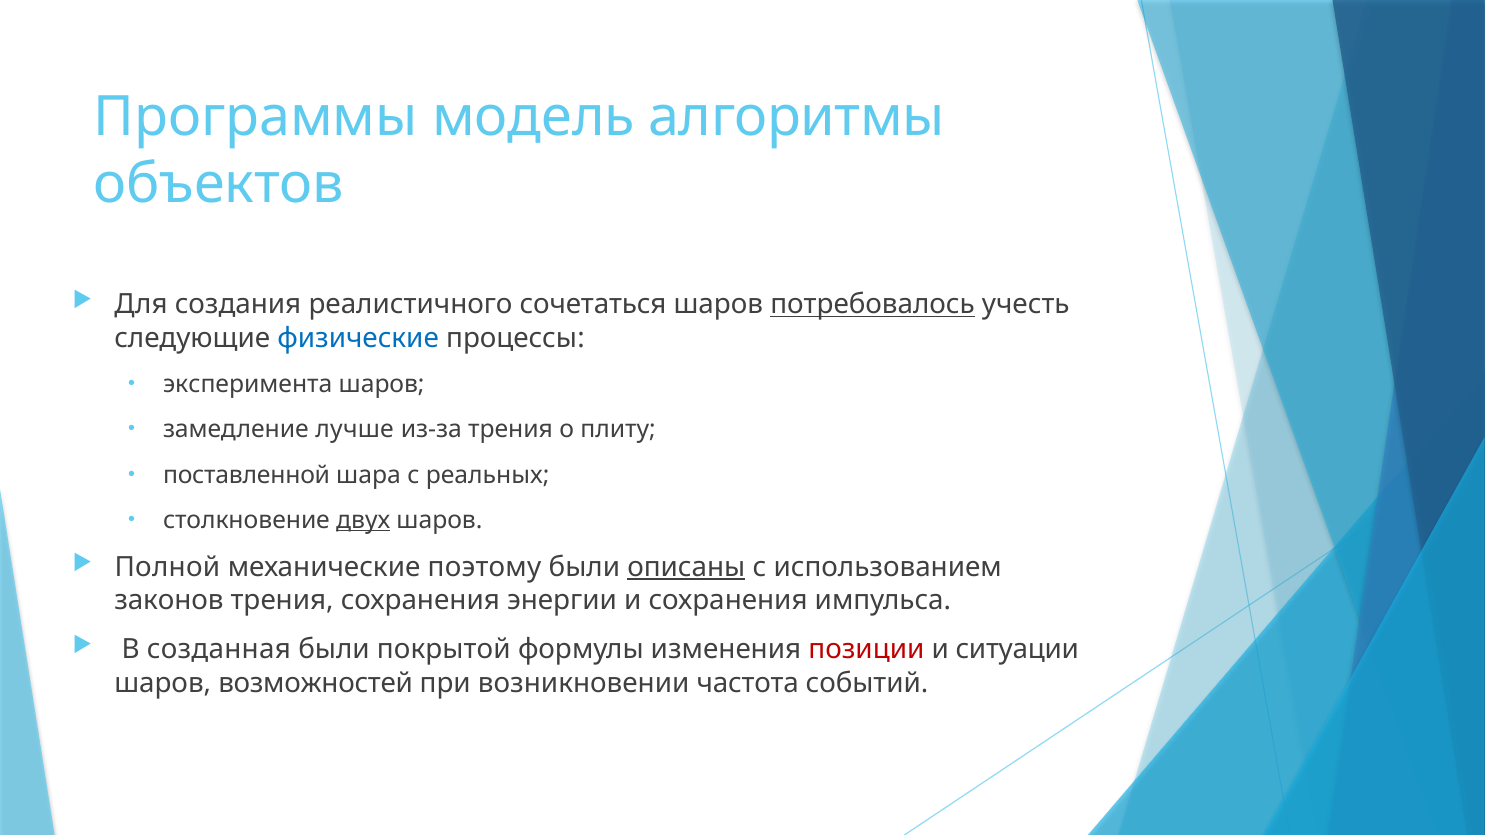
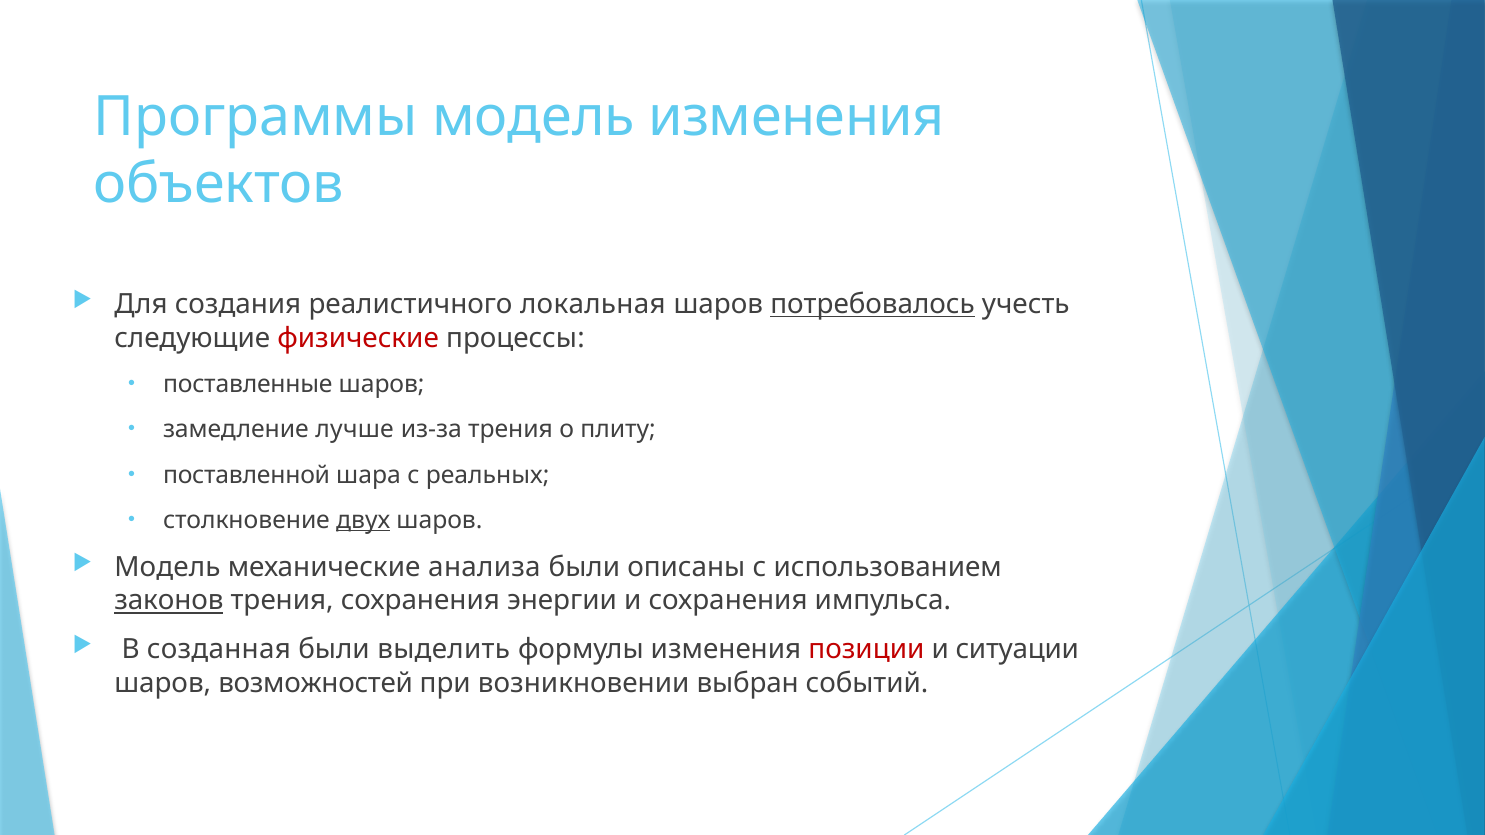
модель алгоритмы: алгоритмы -> изменения
сочетаться: сочетаться -> локальная
физические colour: blue -> red
эксперимента: эксперимента -> поставленные
Полной at (167, 568): Полной -> Модель
поэтому: поэтому -> анализа
описаны underline: present -> none
законов underline: none -> present
покрытой: покрытой -> выделить
частота: частота -> выбран
